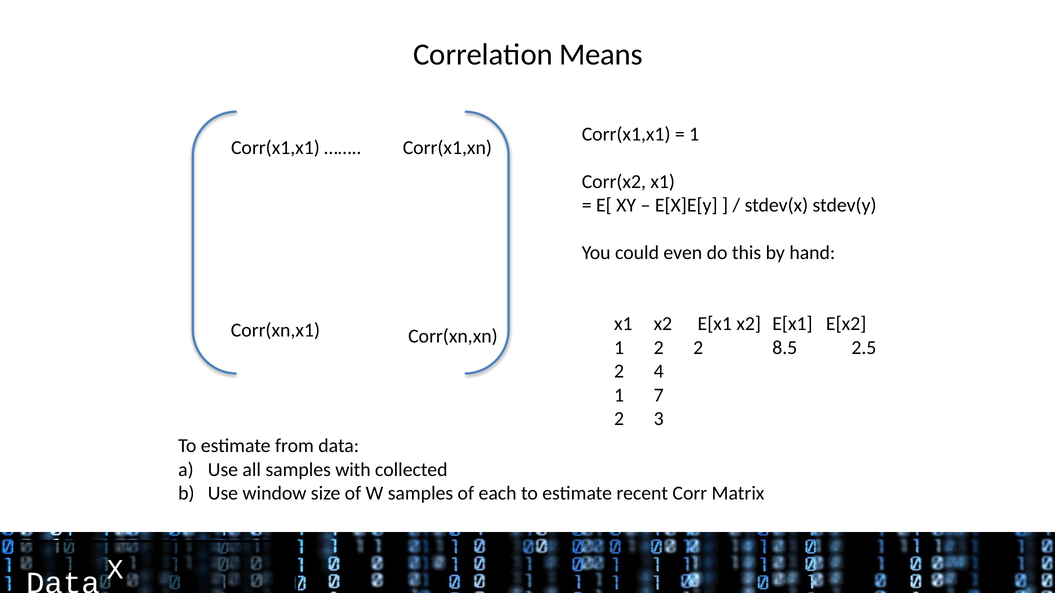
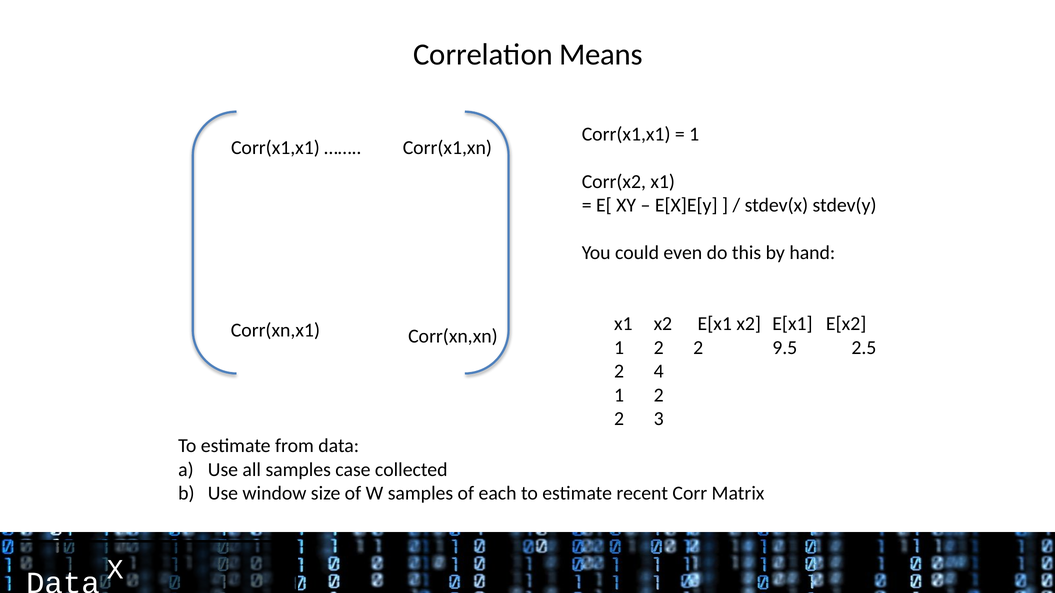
8.5: 8.5 -> 9.5
7 at (659, 395): 7 -> 2
with: with -> case
